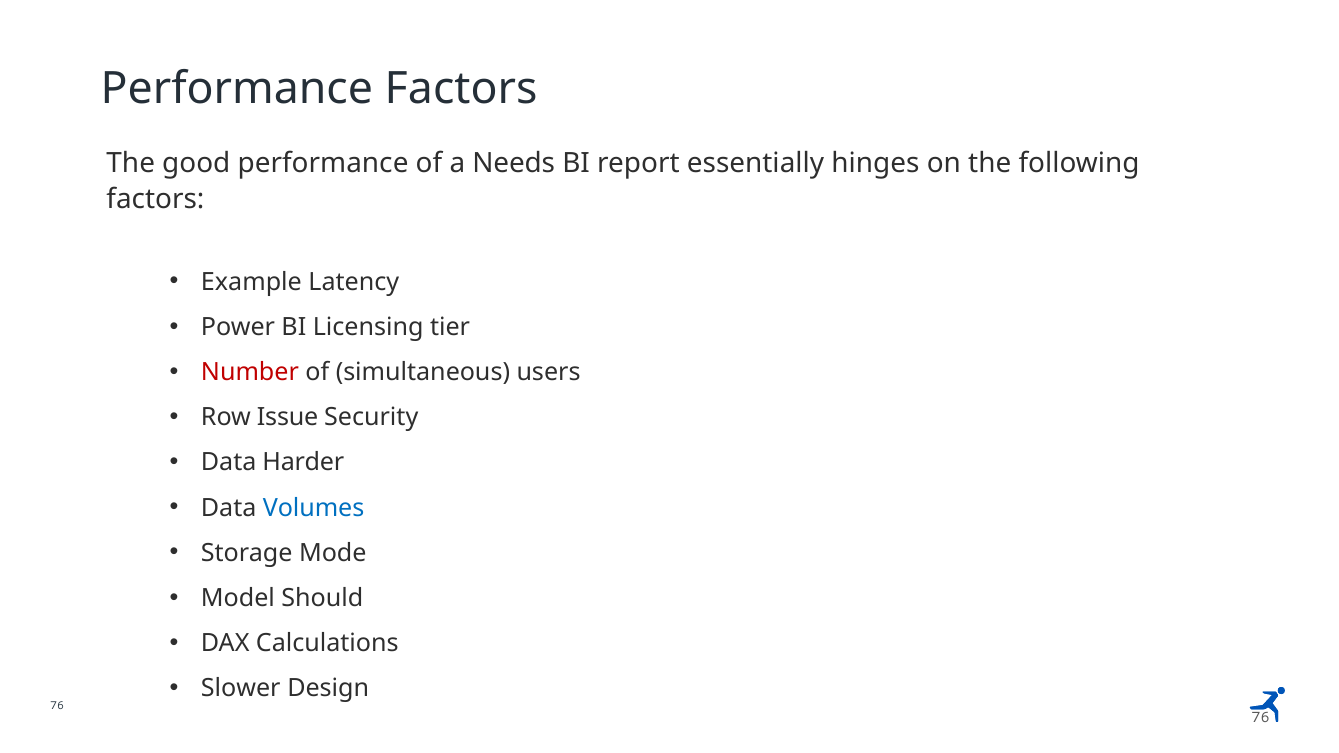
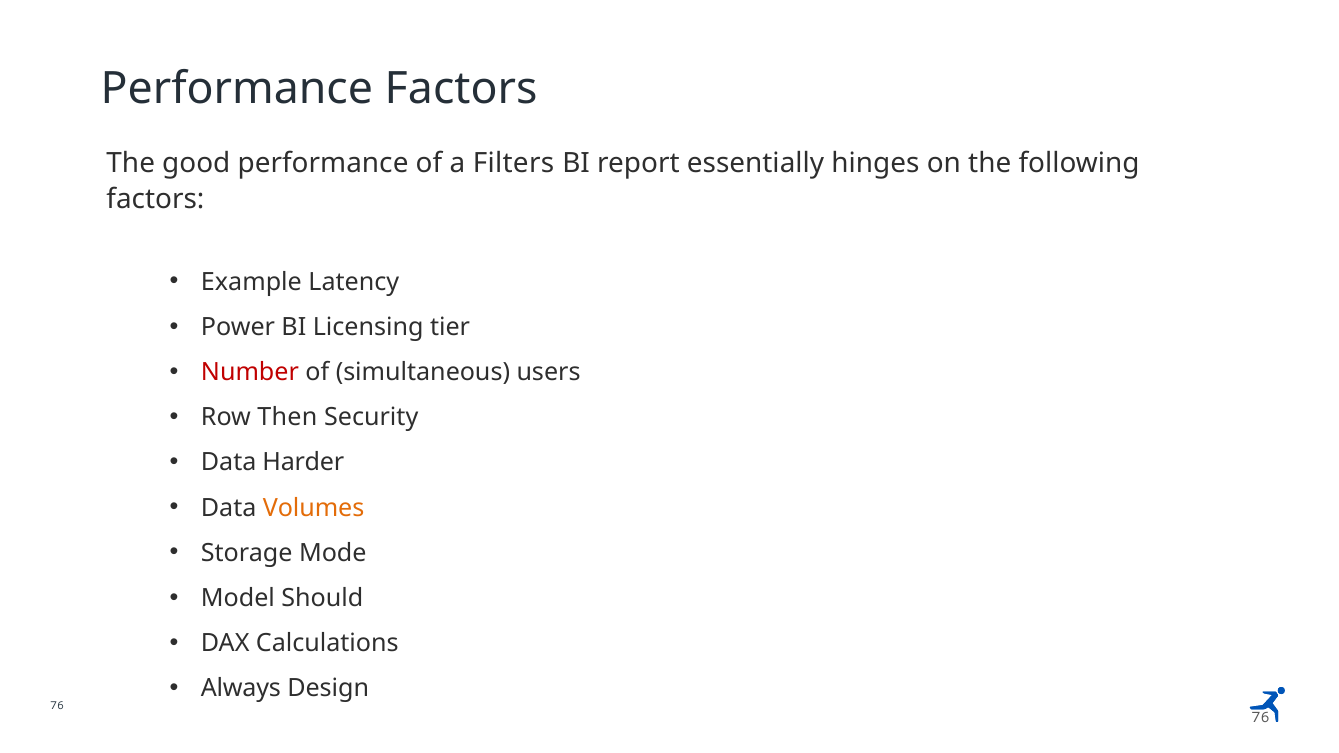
Needs: Needs -> Filters
Issue: Issue -> Then
Volumes colour: blue -> orange
Slower: Slower -> Always
